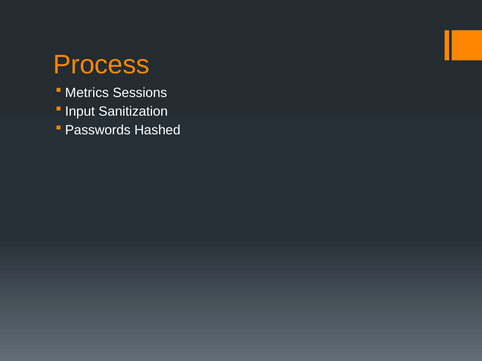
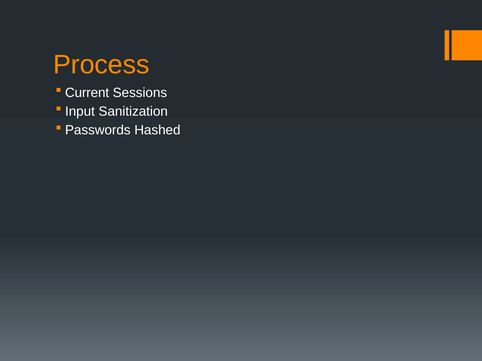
Metrics: Metrics -> Current
